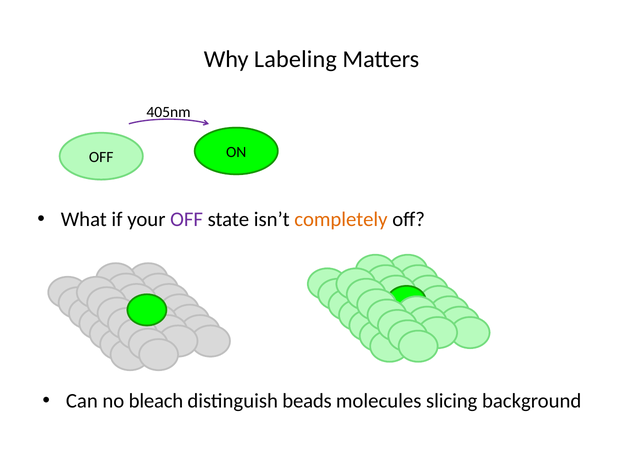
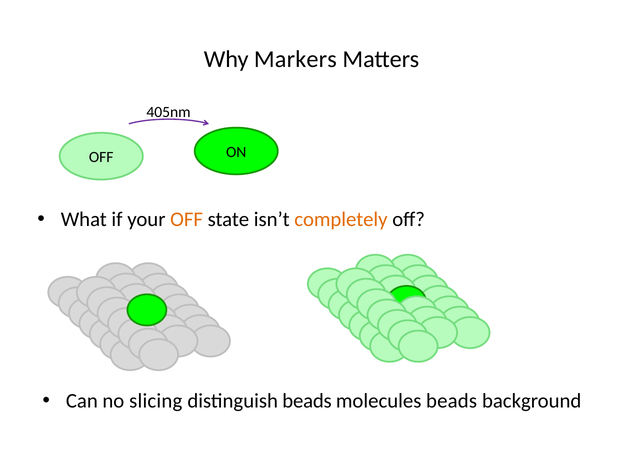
Labeling: Labeling -> Markers
OFF at (187, 220) colour: purple -> orange
bleach: bleach -> slicing
molecules slicing: slicing -> beads
